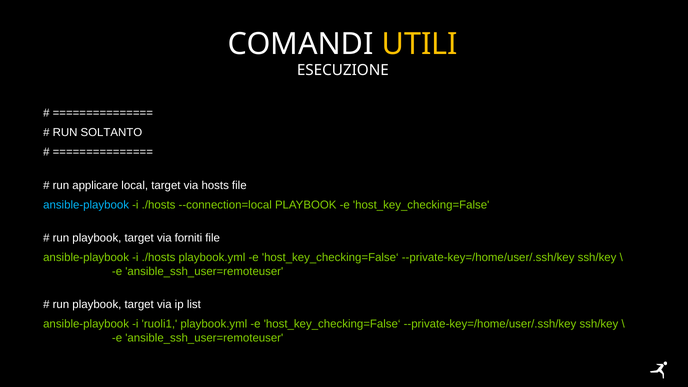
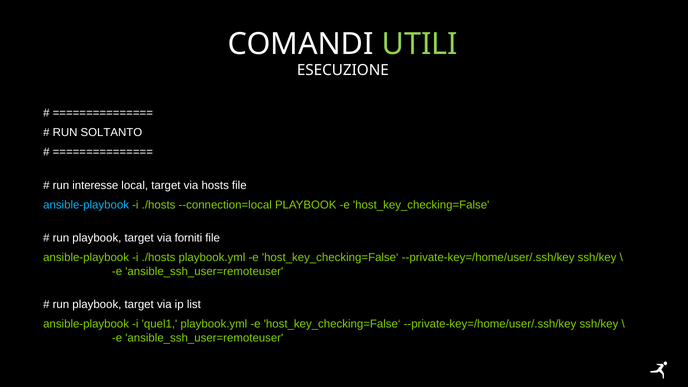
UTILI colour: yellow -> light green
applicare: applicare -> interesse
ruoli1: ruoli1 -> quel1
